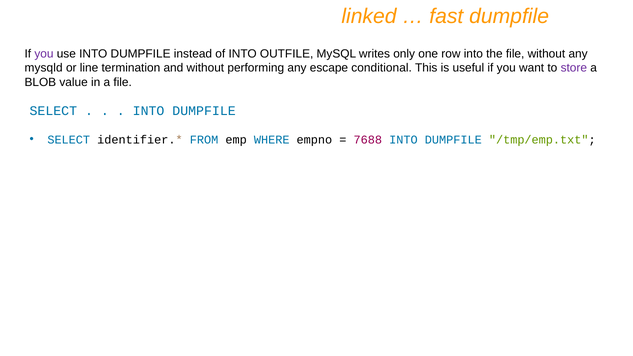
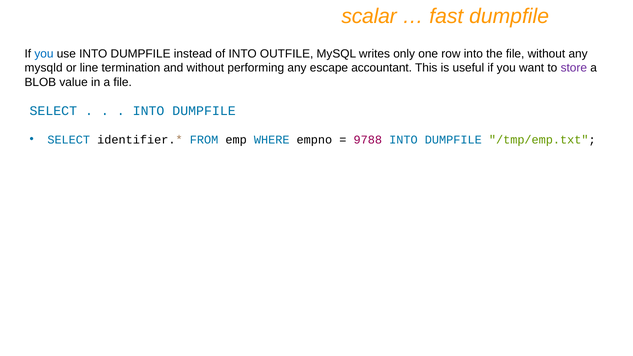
linked: linked -> scalar
you at (44, 54) colour: purple -> blue
conditional: conditional -> accountant
7688: 7688 -> 9788
